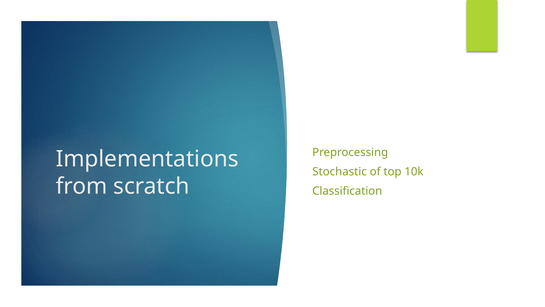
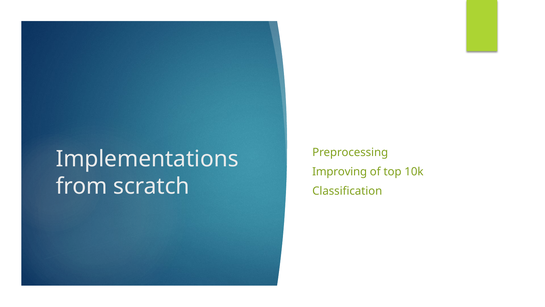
Stochastic: Stochastic -> Improving
